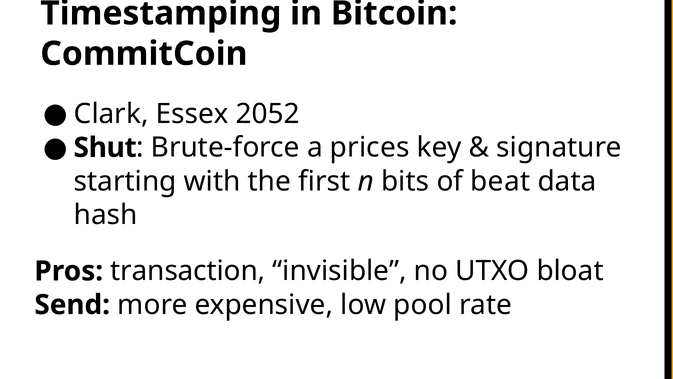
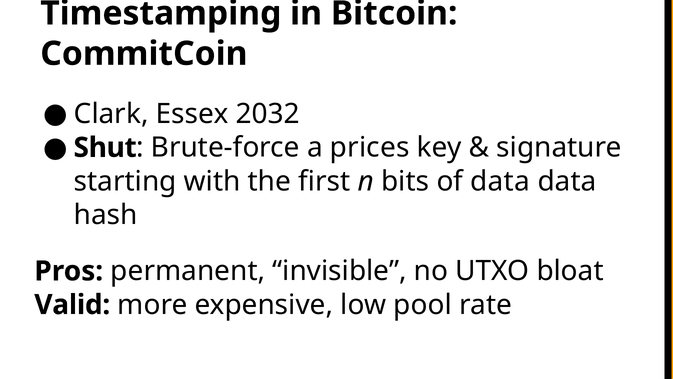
2052: 2052 -> 2032
of beat: beat -> data
transaction: transaction -> permanent
Send: Send -> Valid
